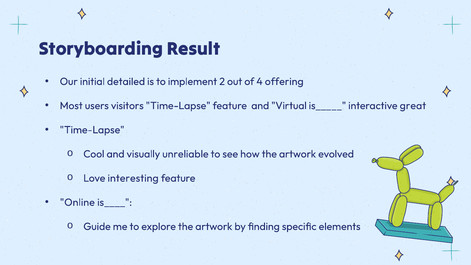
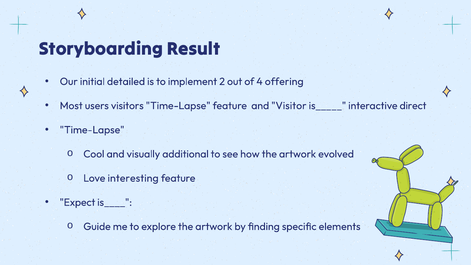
Virtual: Virtual -> Visitor
great: great -> direct
unreliable: unreliable -> additional
Online: Online -> Expect
